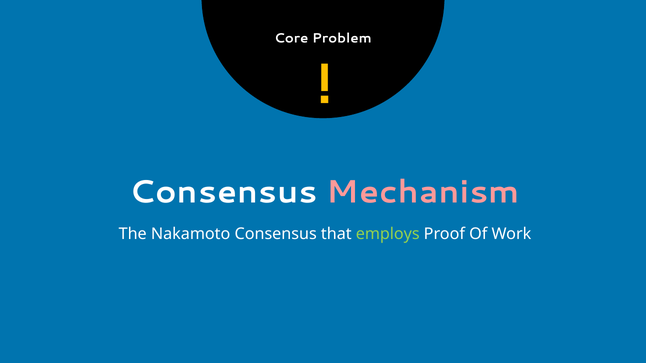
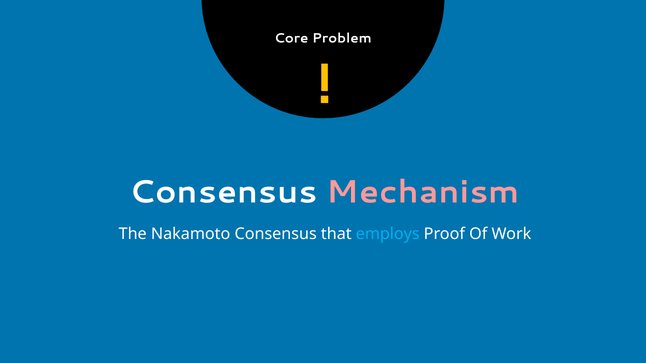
employs colour: light green -> light blue
